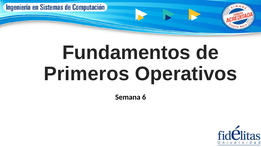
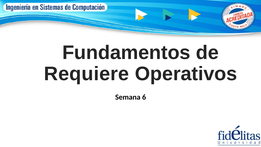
Primeros: Primeros -> Requiere
